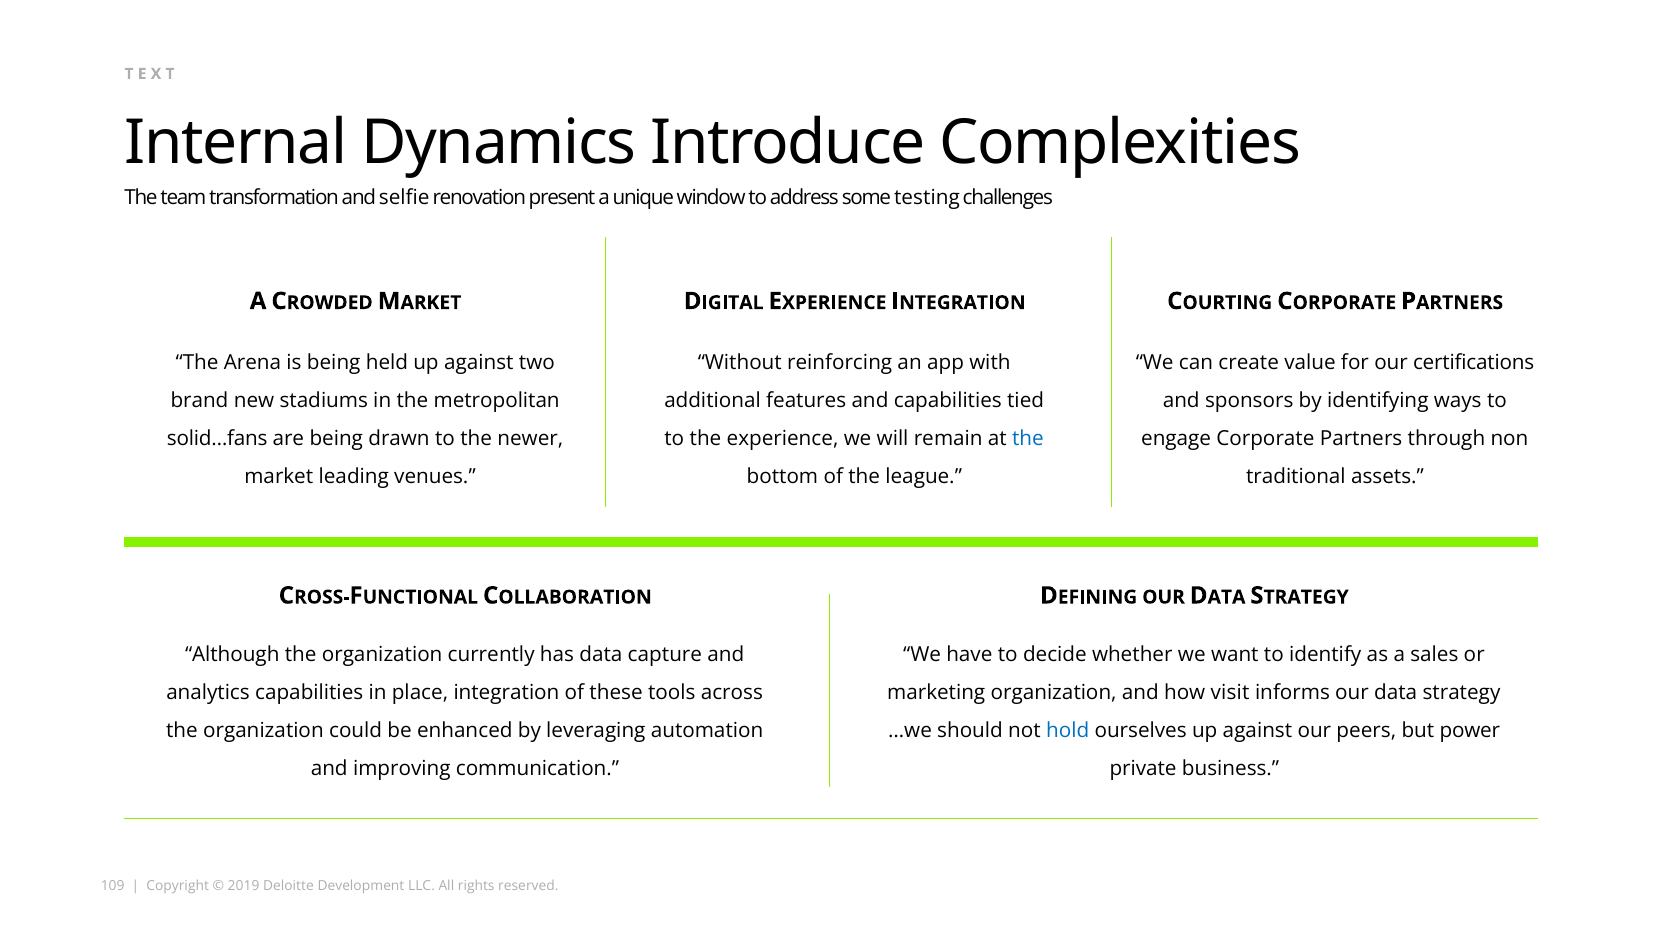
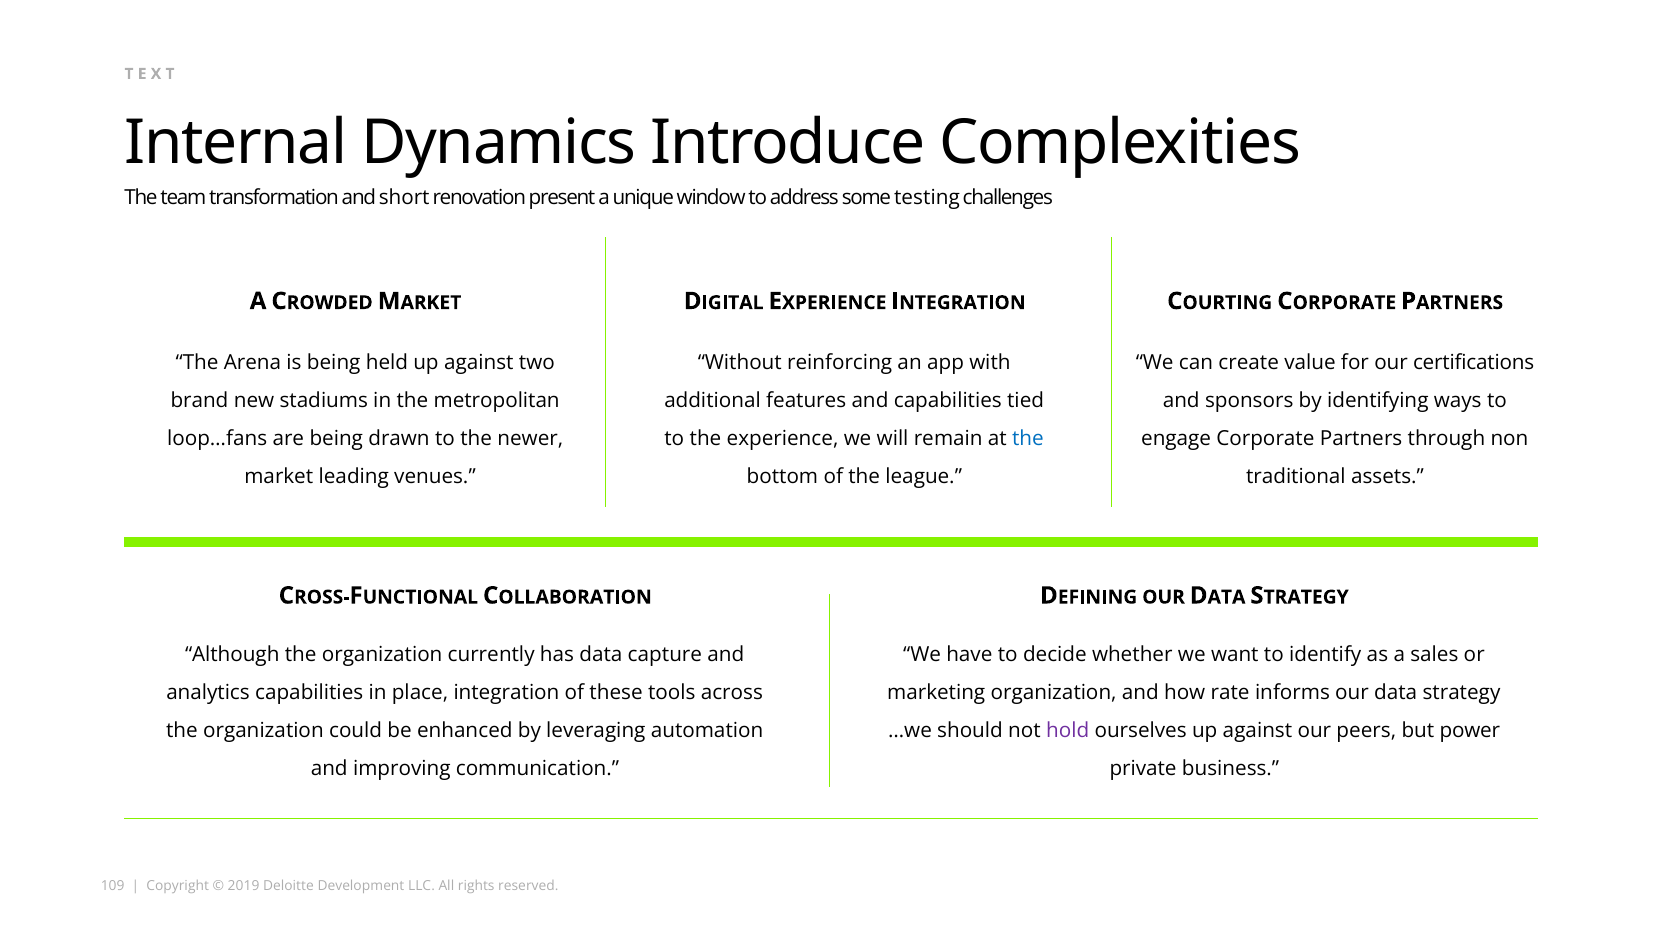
selfie: selfie -> short
solid…fans: solid…fans -> loop…fans
visit: visit -> rate
hold colour: blue -> purple
